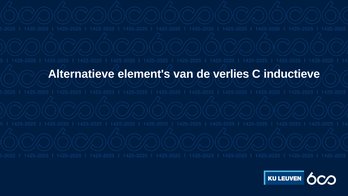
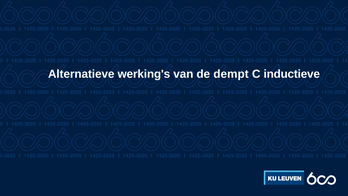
element's: element's -> werking's
verlies: verlies -> dempt
